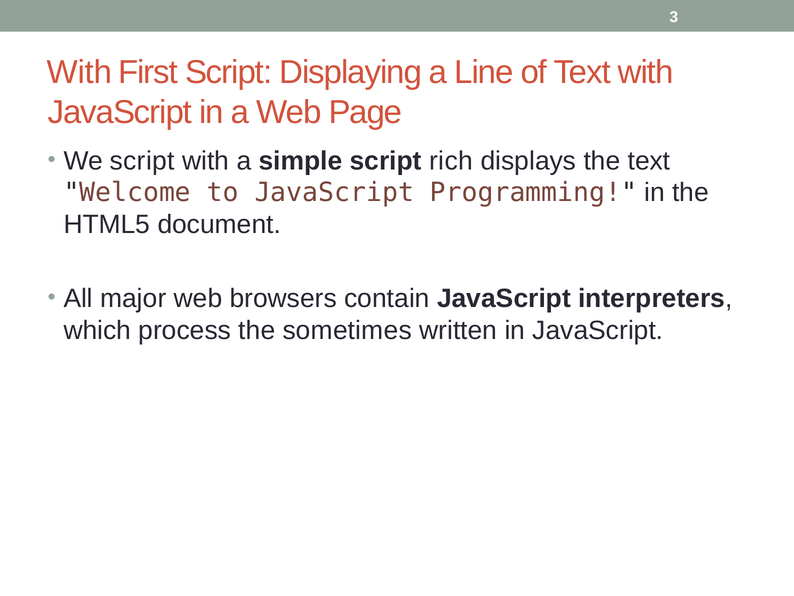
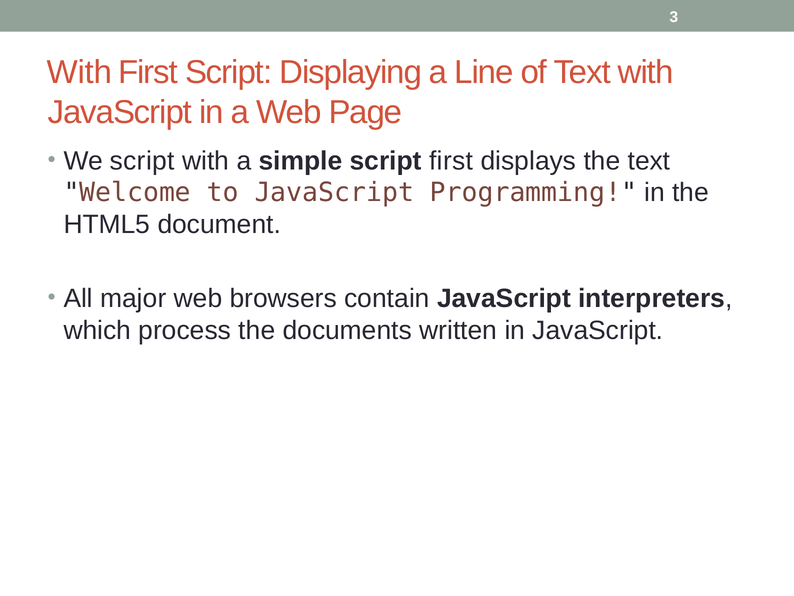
script rich: rich -> first
sometimes: sometimes -> documents
